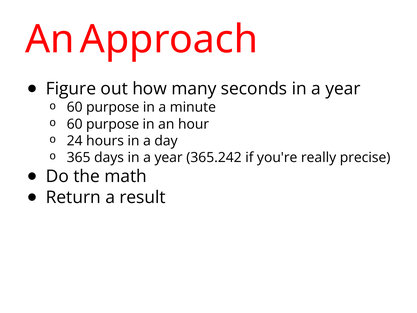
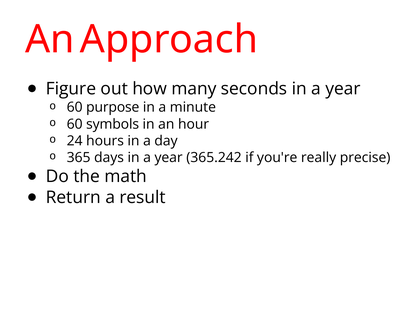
purpose at (113, 124): purpose -> symbols
